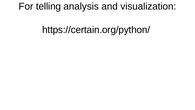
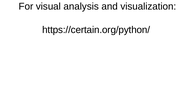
telling: telling -> visual
